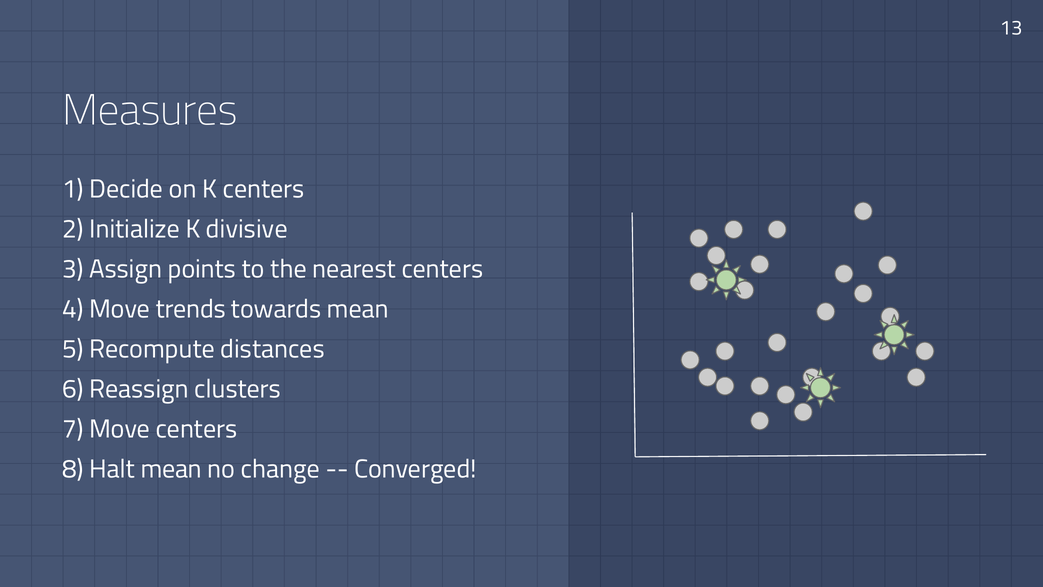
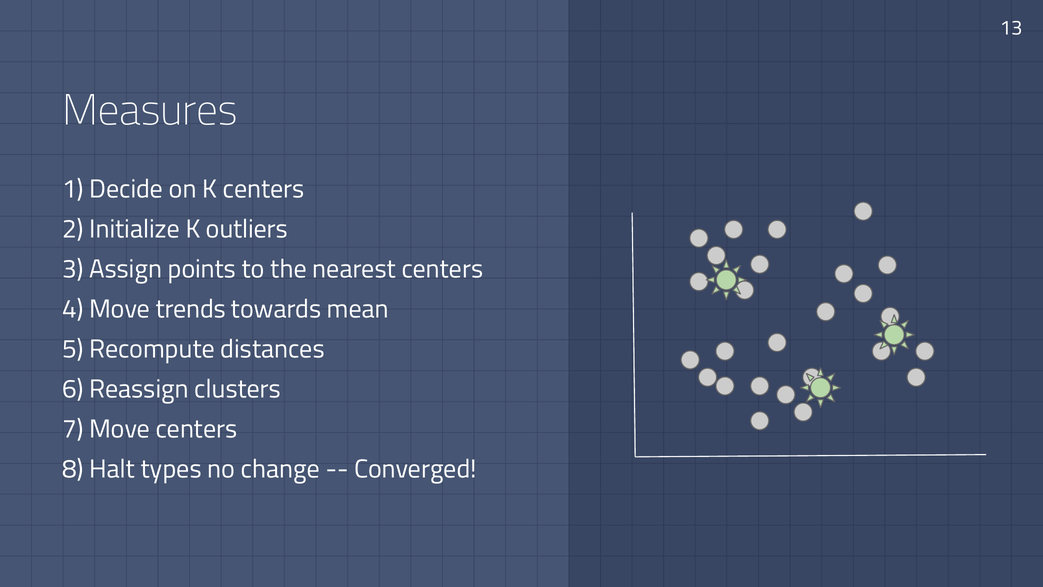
divisive: divisive -> outliers
Halt mean: mean -> types
